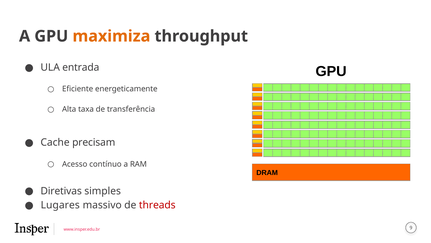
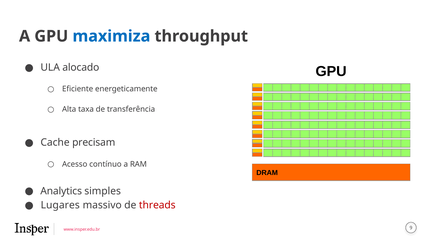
maximiza colour: orange -> blue
entrada: entrada -> alocado
Diretivas: Diretivas -> Analytics
